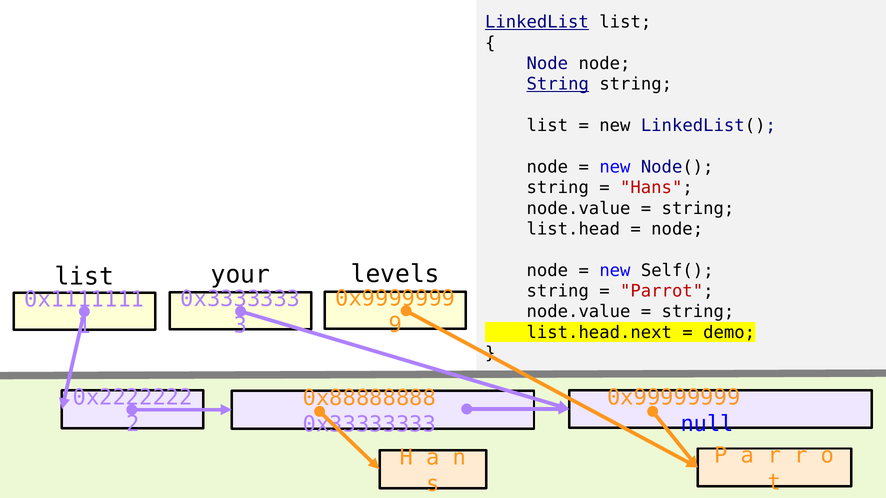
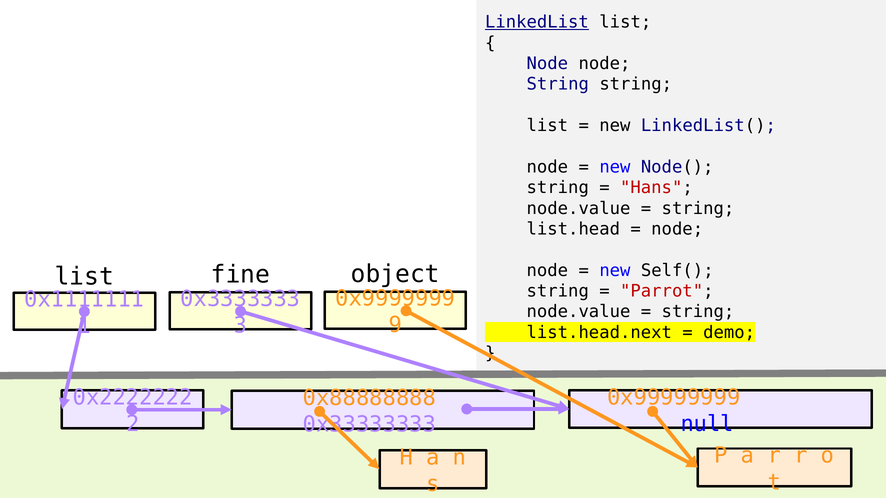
String at (558, 84) underline: present -> none
levels: levels -> object
your: your -> fine
